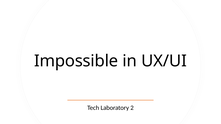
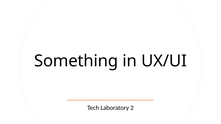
Impossible: Impossible -> Something
